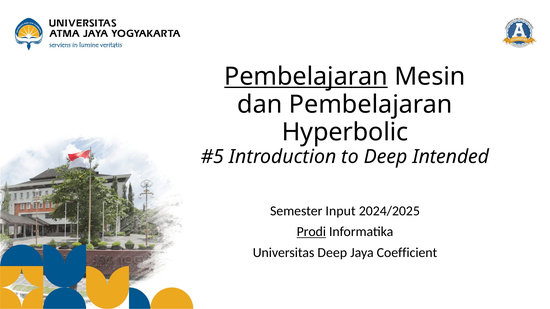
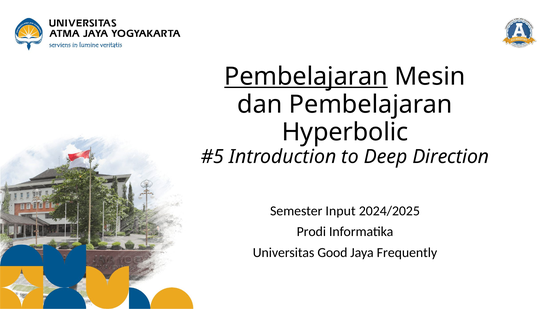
Intended: Intended -> Direction
Prodi underline: present -> none
Universitas Deep: Deep -> Good
Coefficient: Coefficient -> Frequently
